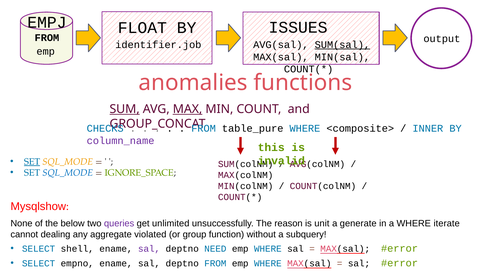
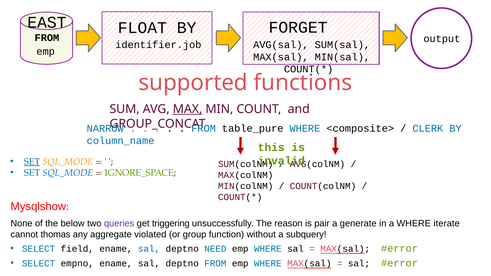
EMPJ: EMPJ -> EAST
ISSUES: ISSUES -> FORGET
SUM(sal underline: present -> none
anomalies: anomalies -> supported
SUM underline: present -> none
CHECKS: CHECKS -> NARROW
INNER: INNER -> CLERK
column_name colour: purple -> blue
unlimited: unlimited -> triggering
unit: unit -> pair
dealing: dealing -> thomas
shell: shell -> field
sal at (149, 249) colour: purple -> blue
